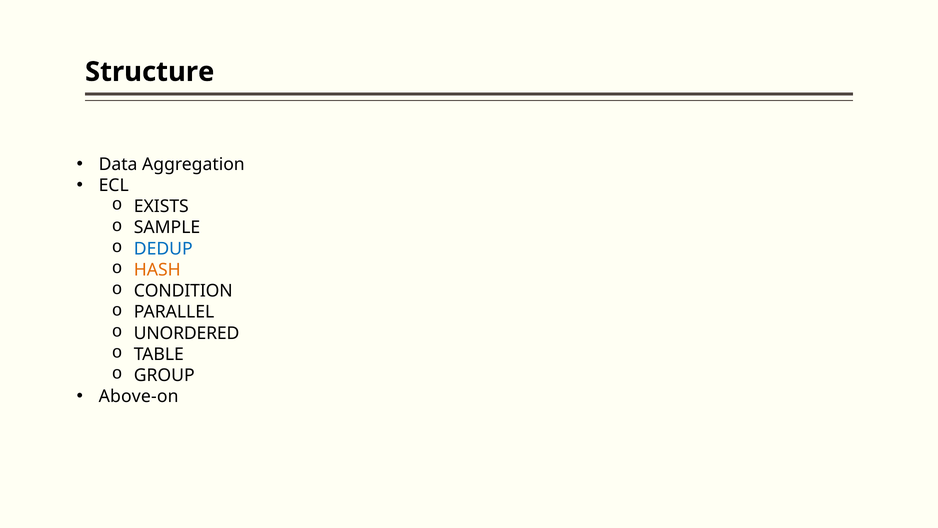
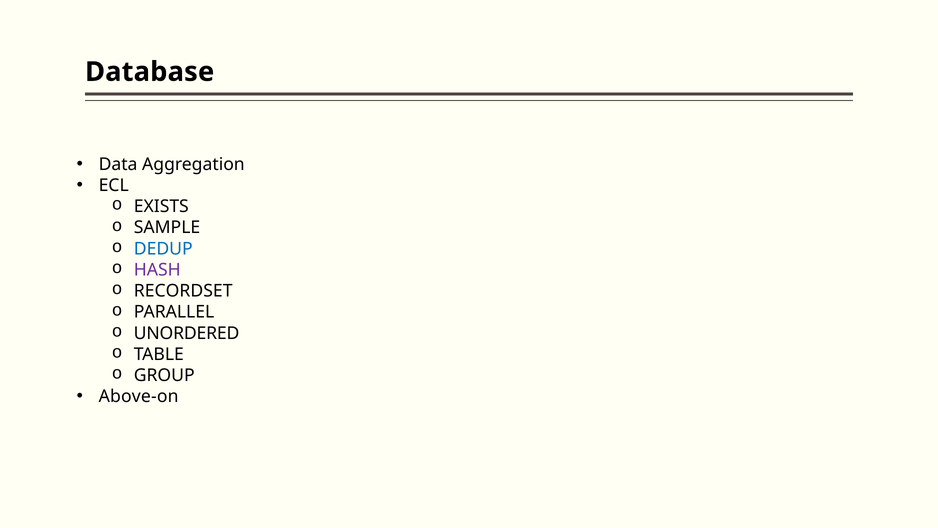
Structure: Structure -> Database
HASH colour: orange -> purple
CONDITION: CONDITION -> RECORDSET
